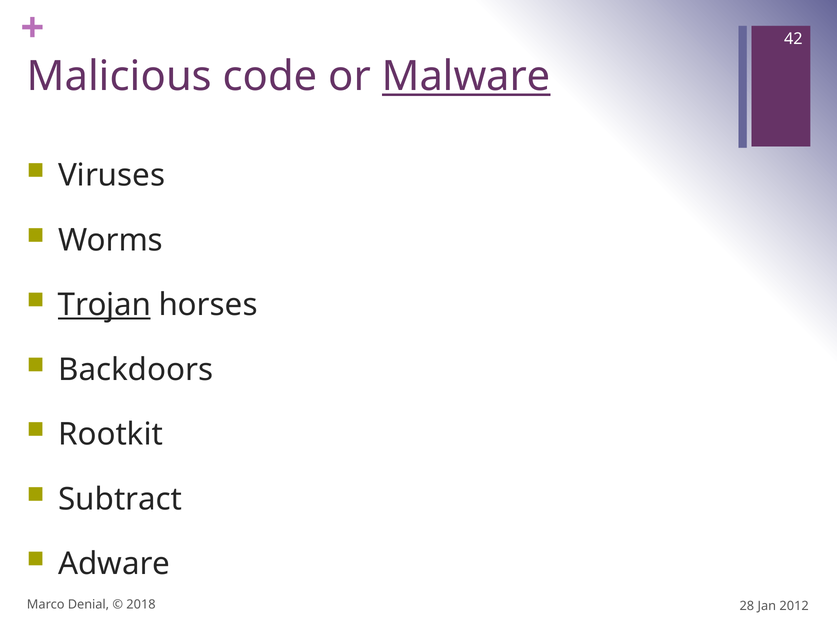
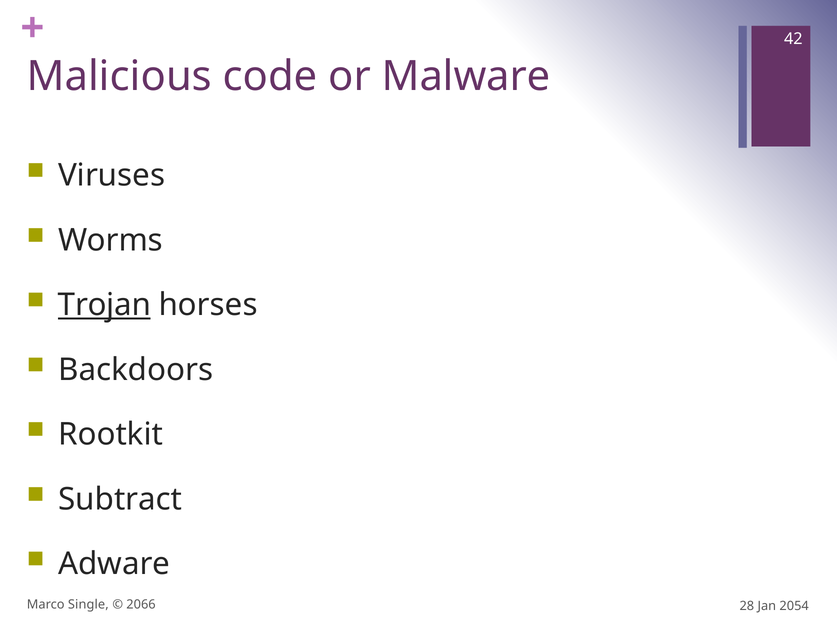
Malware underline: present -> none
Denial: Denial -> Single
2018: 2018 -> 2066
2012: 2012 -> 2054
